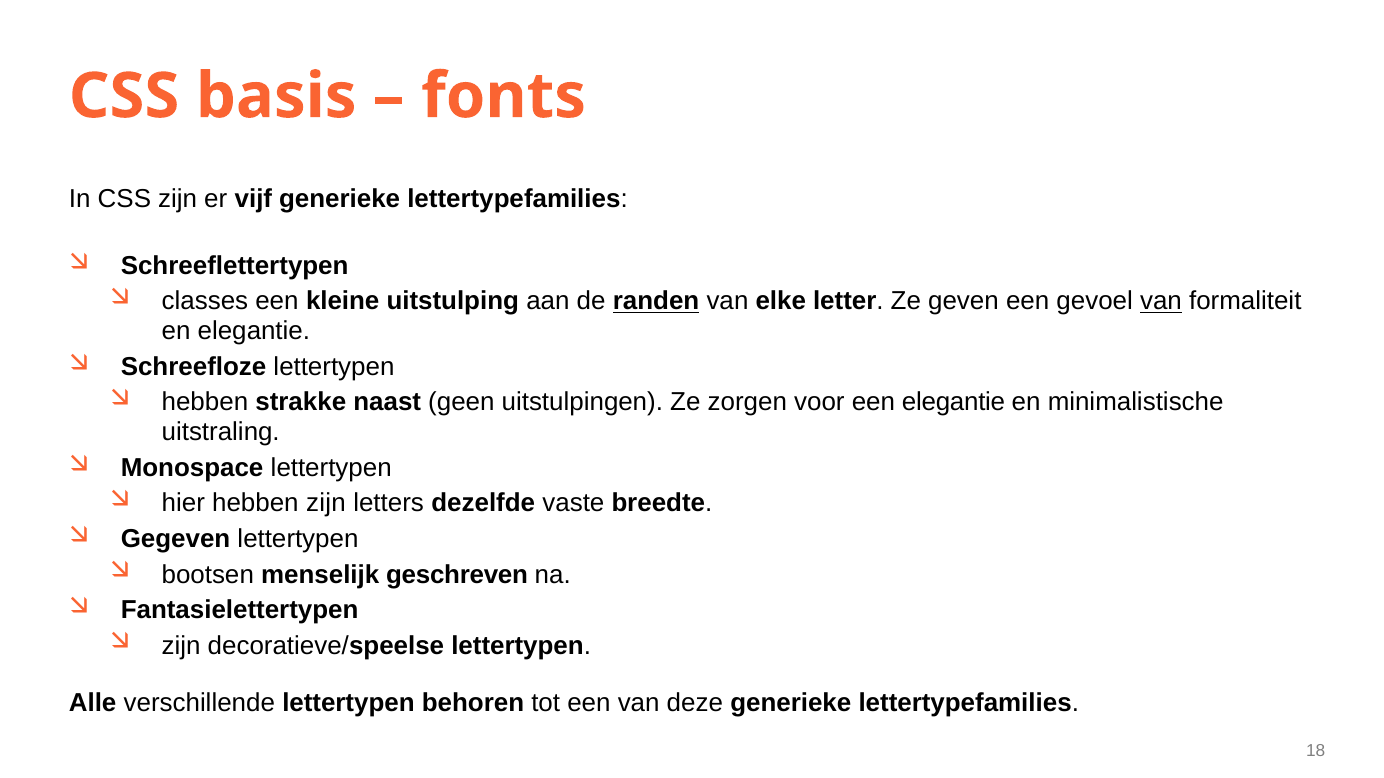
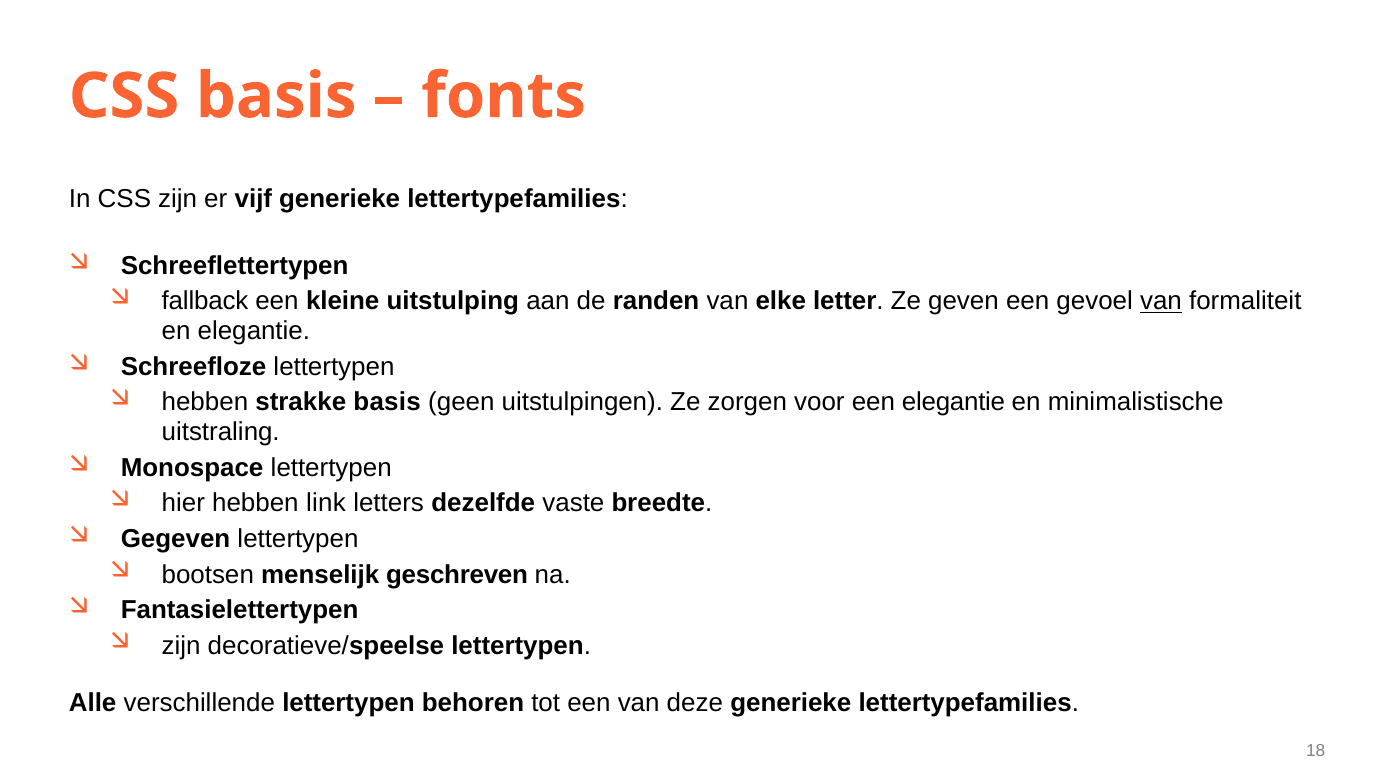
classes: classes -> fallback
randen underline: present -> none
strakke naast: naast -> basis
hebben zijn: zijn -> link
